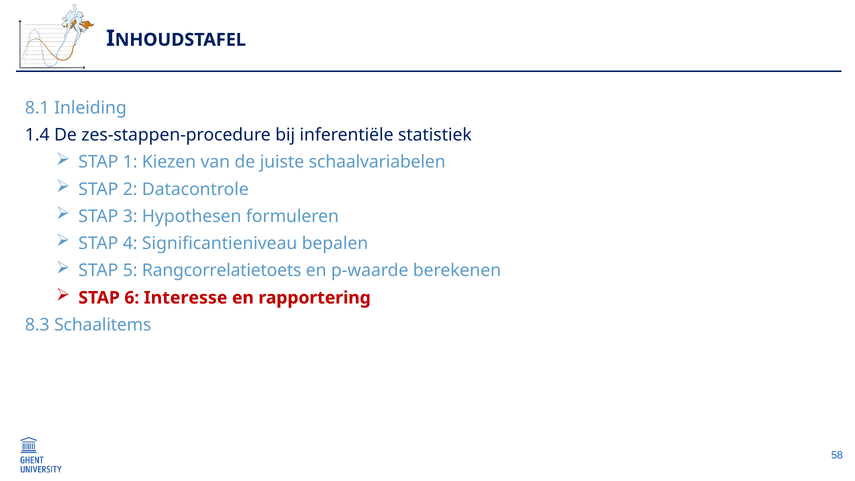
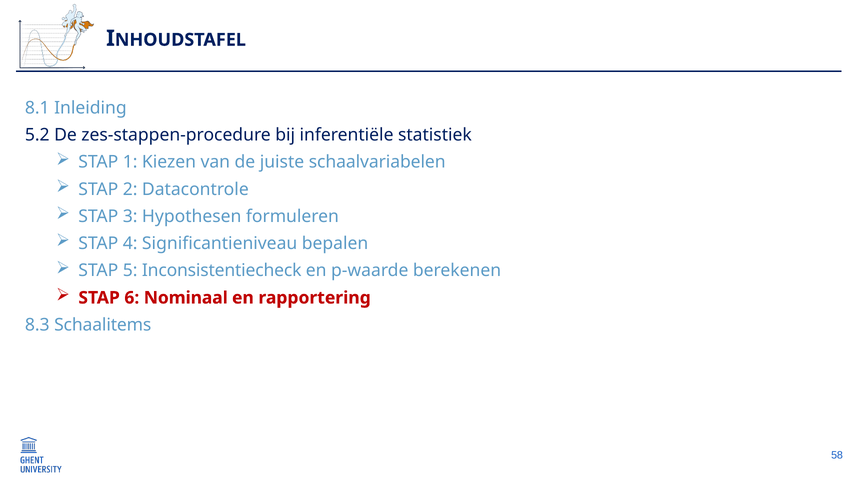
1.4: 1.4 -> 5.2
Rangcorrelatietoets: Rangcorrelatietoets -> Inconsistentiecheck
Interesse: Interesse -> Nominaal
